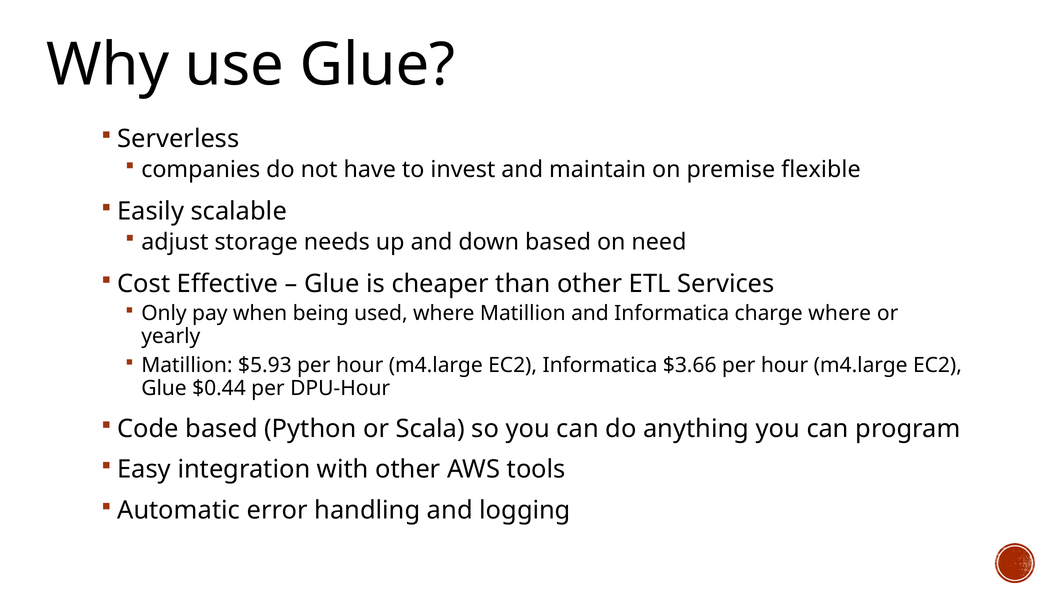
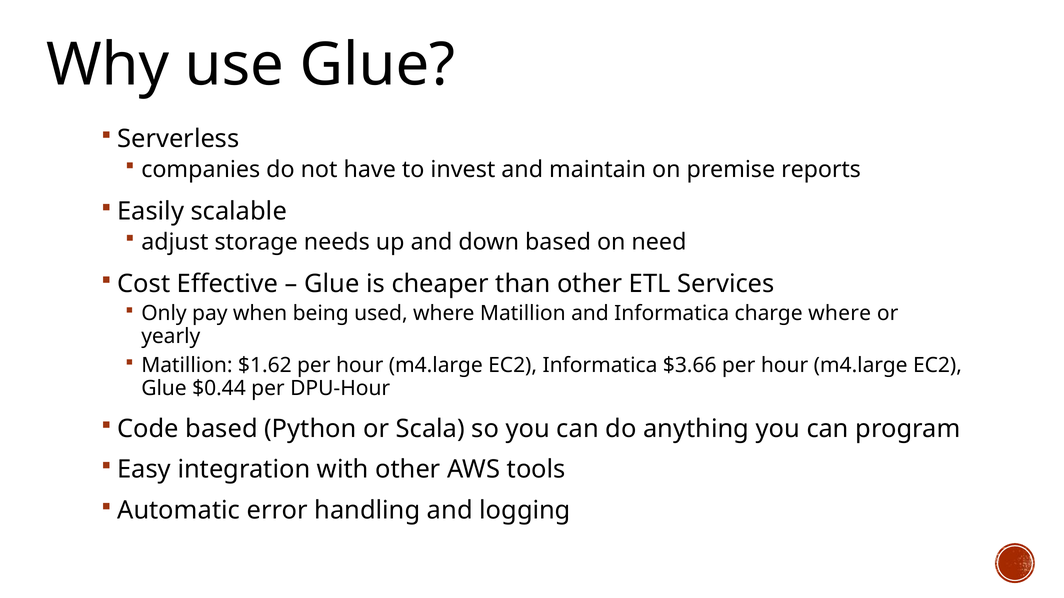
flexible: flexible -> reports
$5.93: $5.93 -> $1.62
